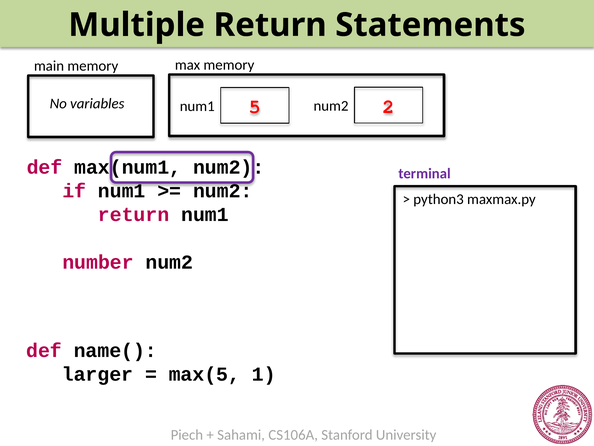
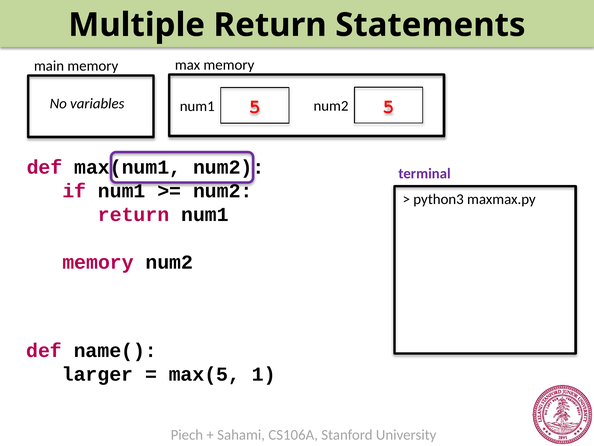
num2 2: 2 -> 5
number at (98, 262): number -> memory
